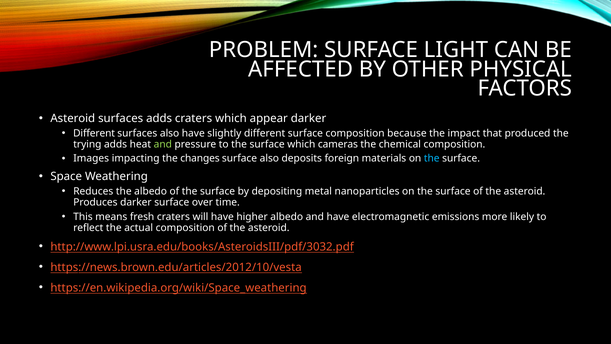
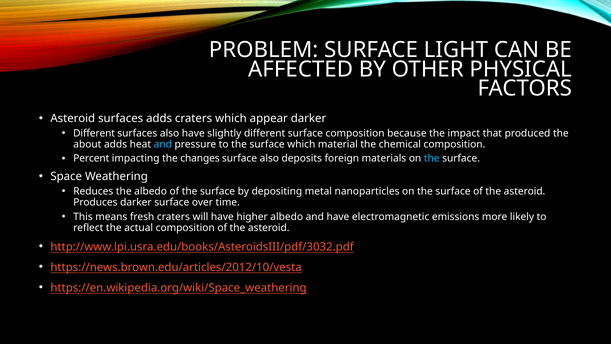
trying: trying -> about
and at (163, 144) colour: light green -> light blue
cameras: cameras -> material
Images: Images -> Percent
